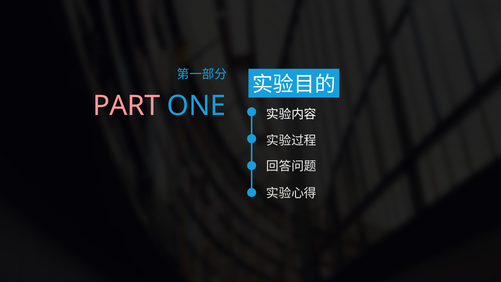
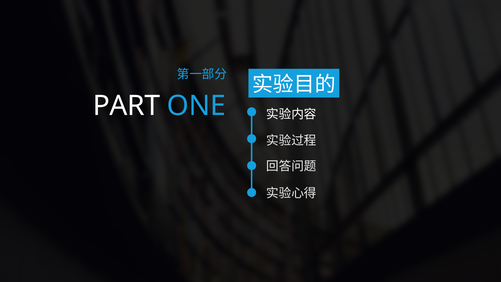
PART colour: pink -> white
